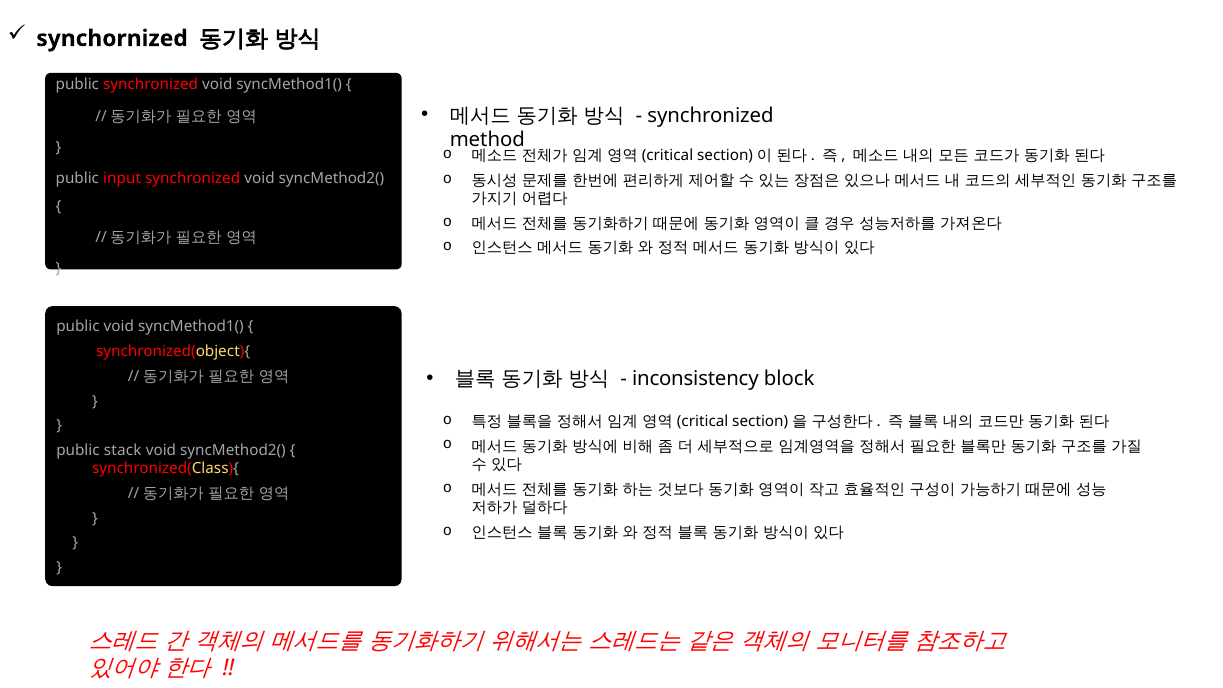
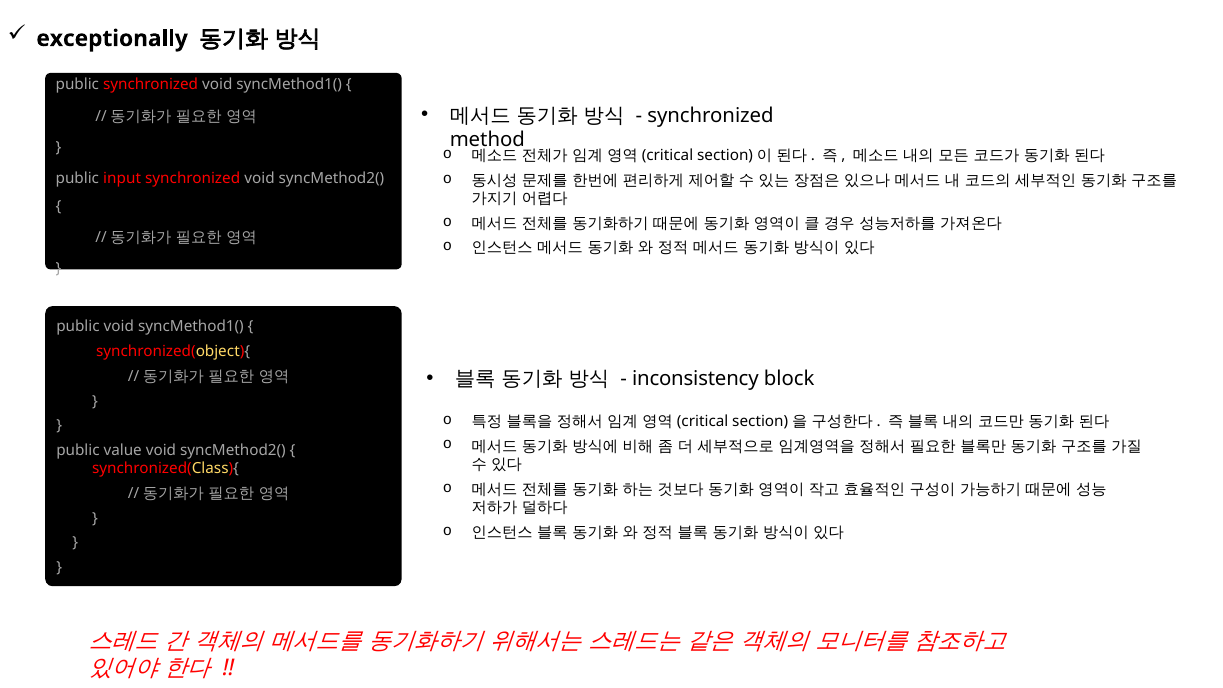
synchornized: synchornized -> exceptionally
stack: stack -> value
